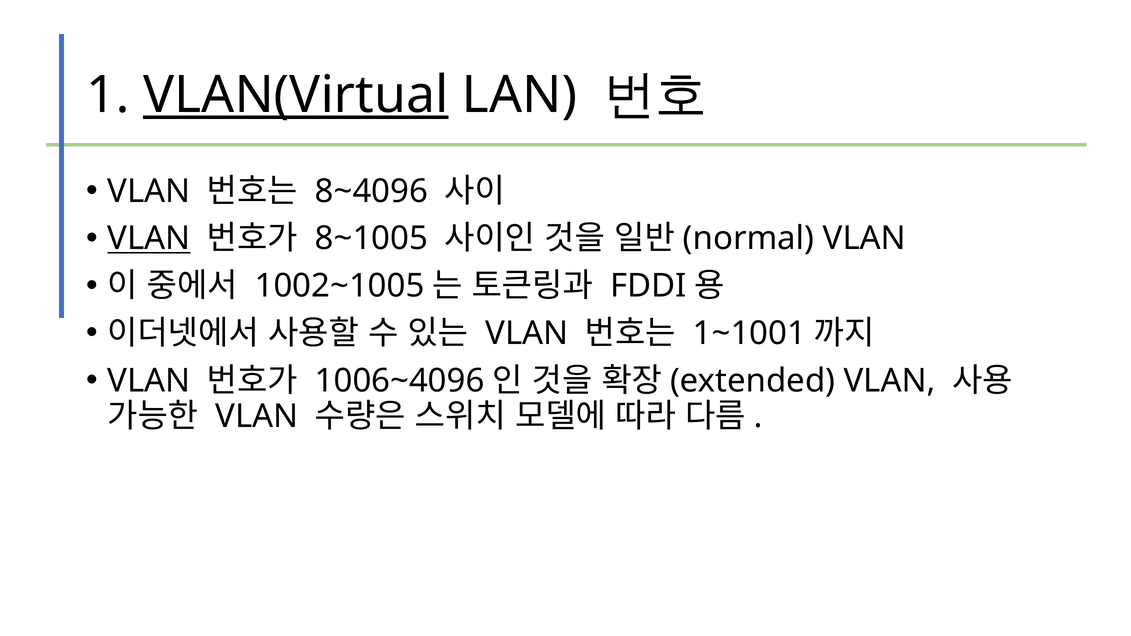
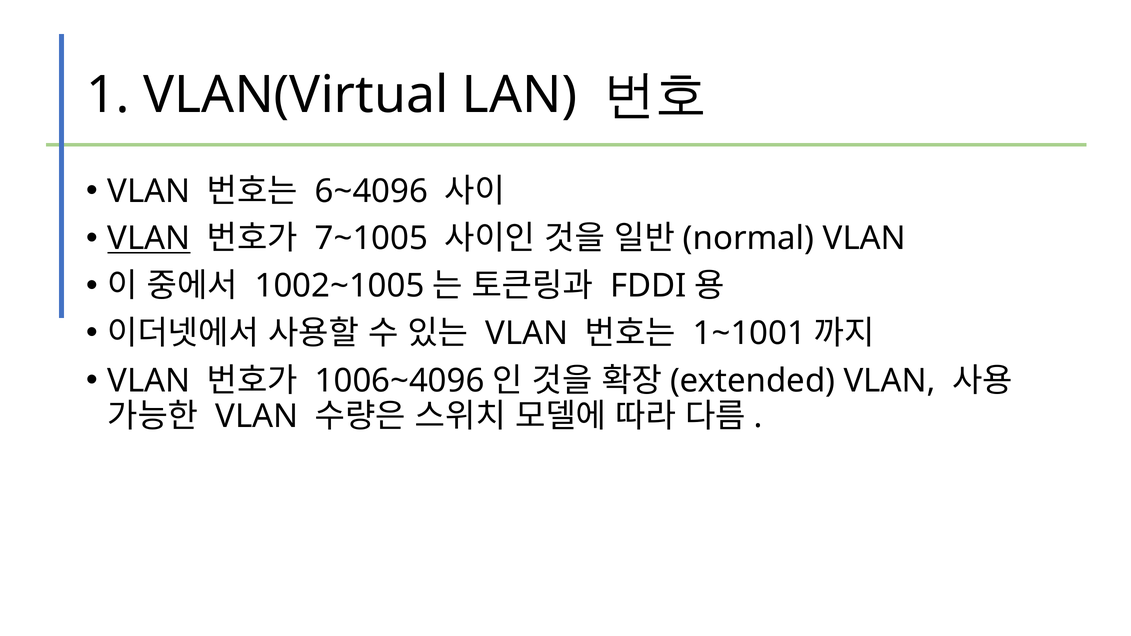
VLAN(Virtual underline: present -> none
8~4096: 8~4096 -> 6~4096
8~1005: 8~1005 -> 7~1005
